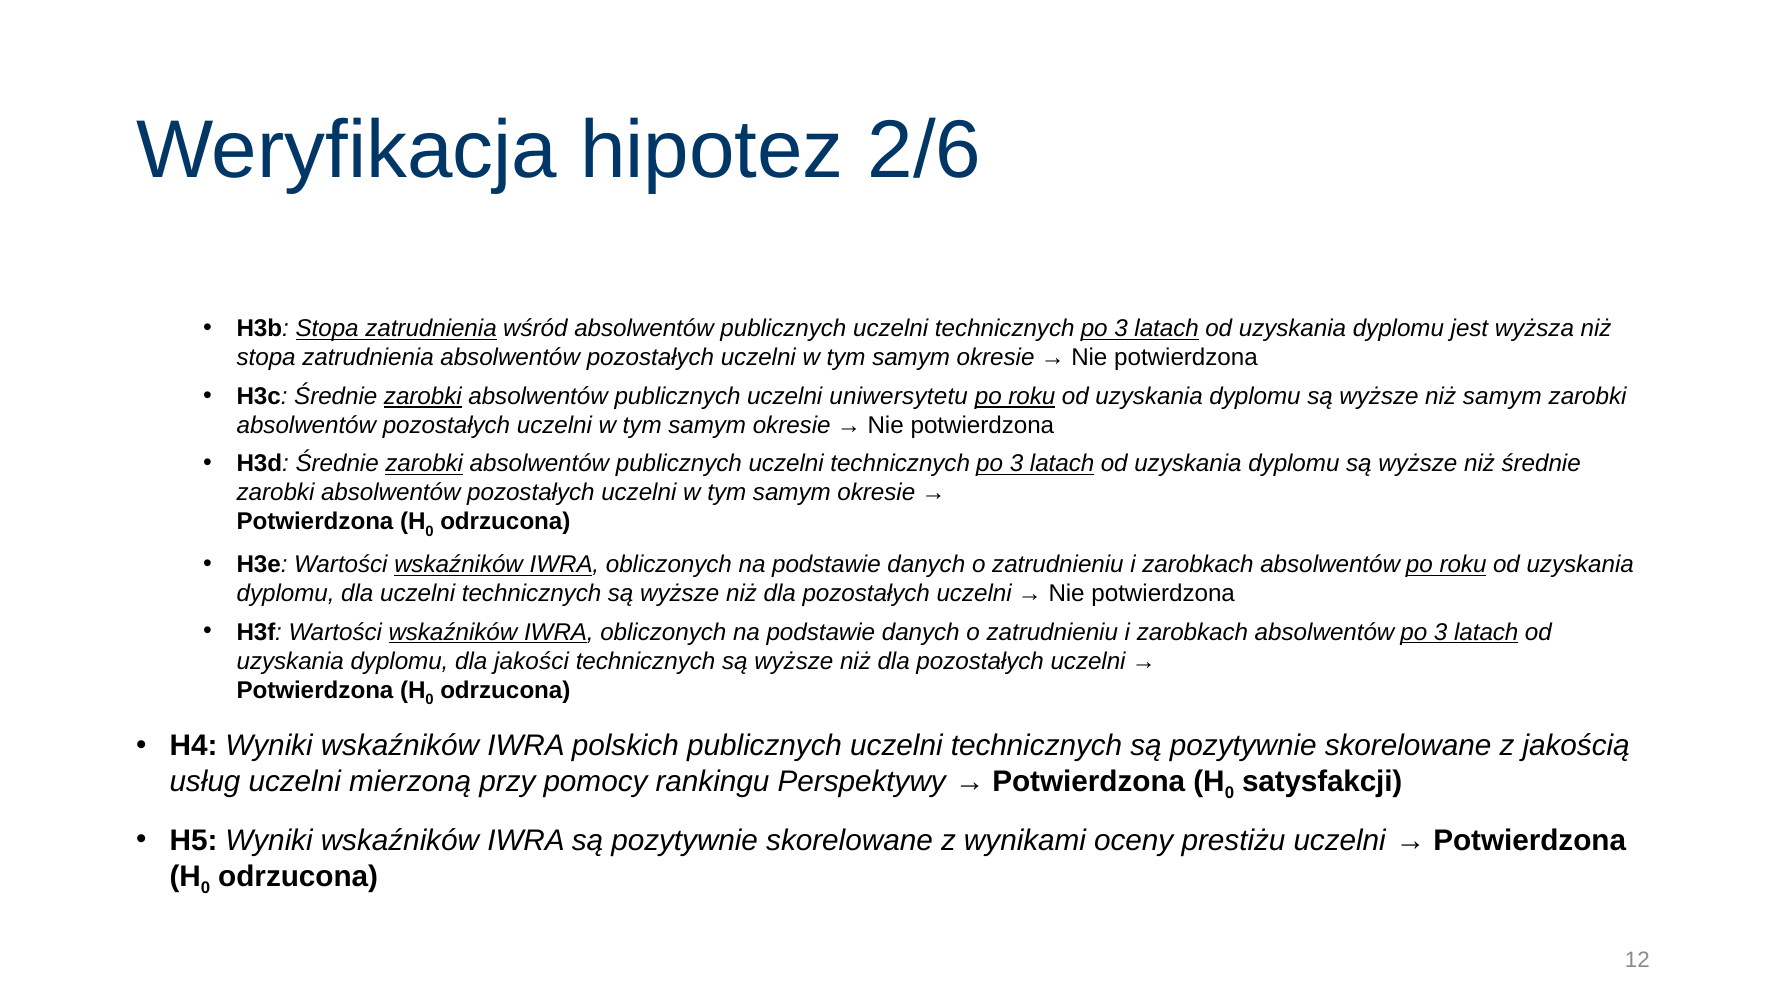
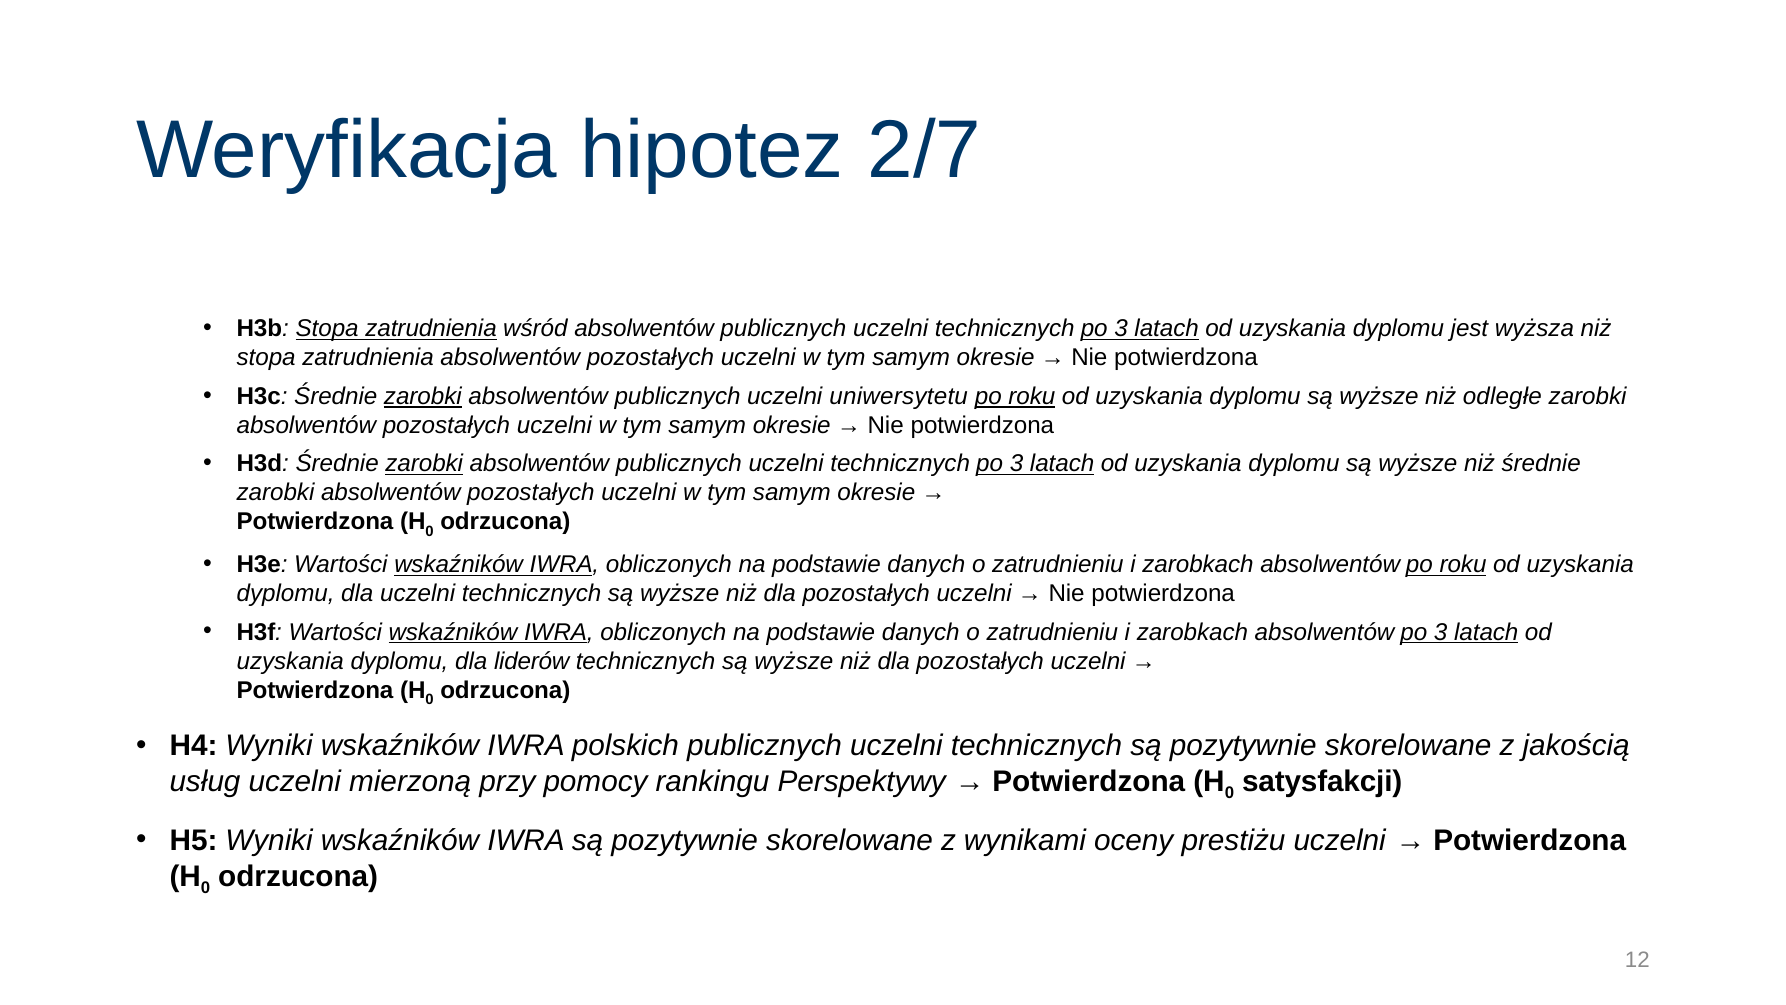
2/6: 2/6 -> 2/7
niż samym: samym -> odległe
jakości: jakości -> liderów
